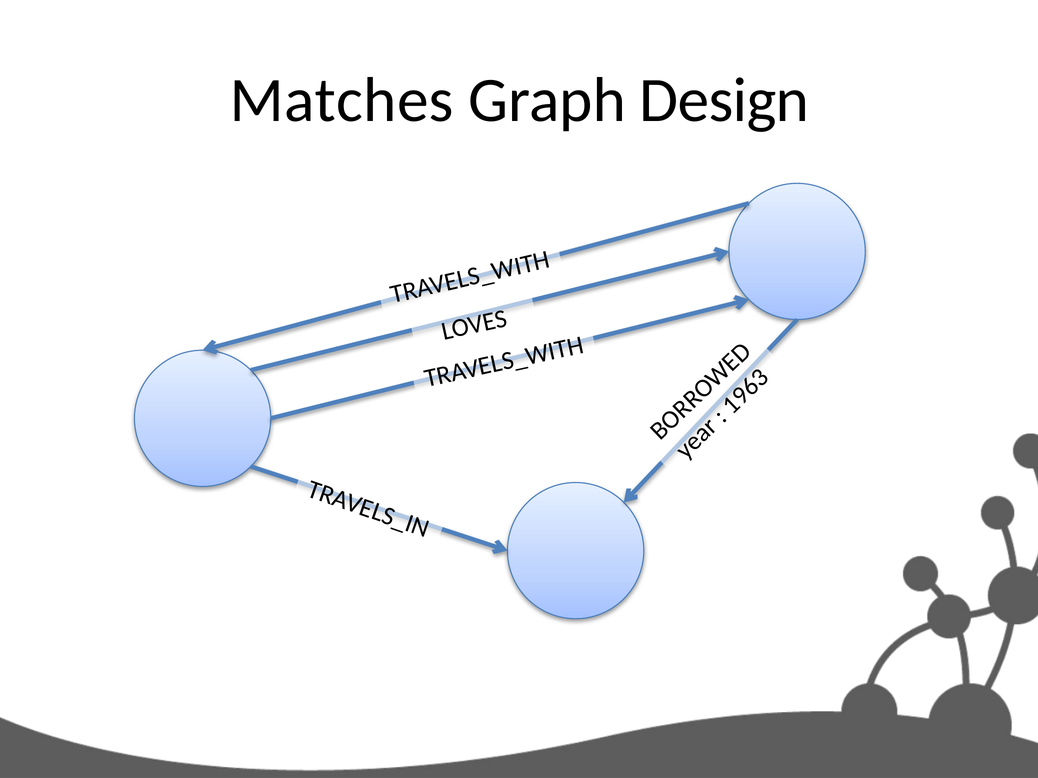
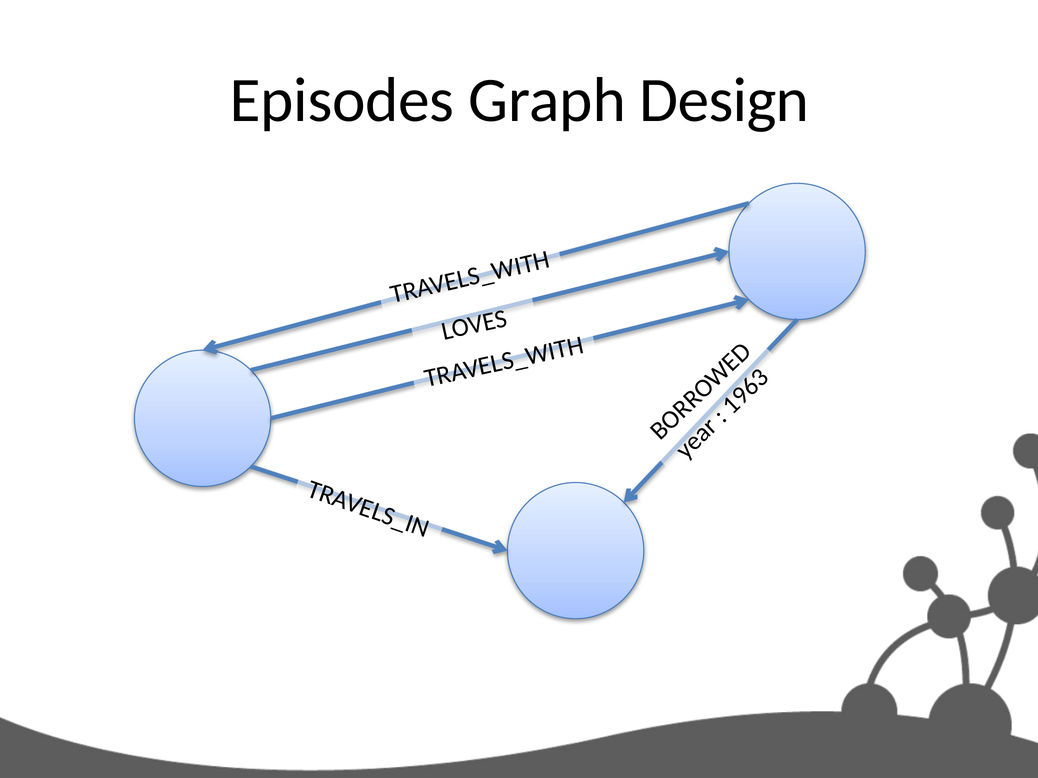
Matches: Matches -> Episodes
